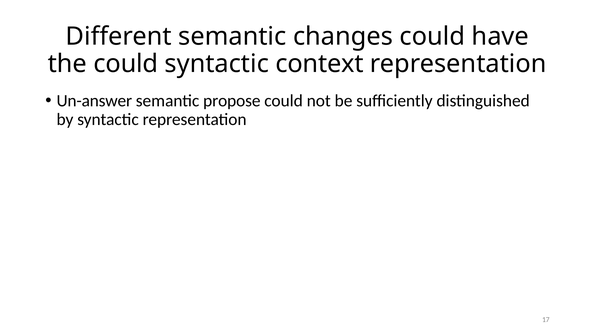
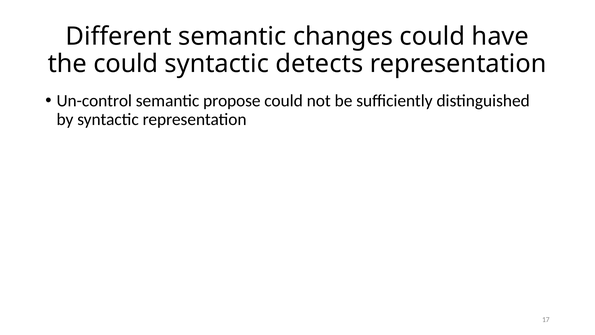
context: context -> detects
Un-answer: Un-answer -> Un-control
